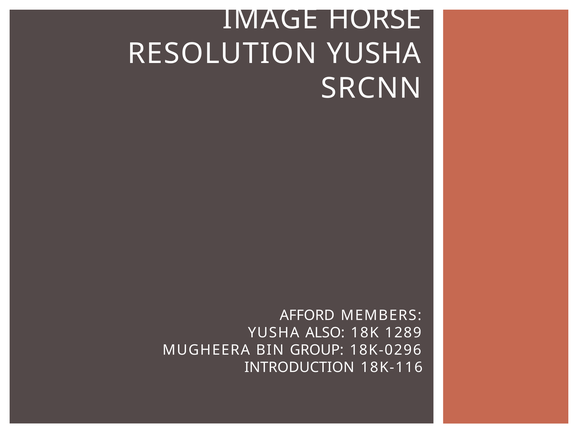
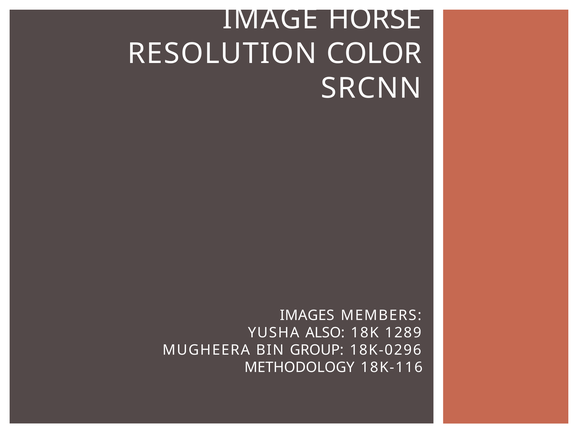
RESOLUTION YUSHA: YUSHA -> COLOR
AFFORD: AFFORD -> IMAGES
INTRODUCTION: INTRODUCTION -> METHODOLOGY
